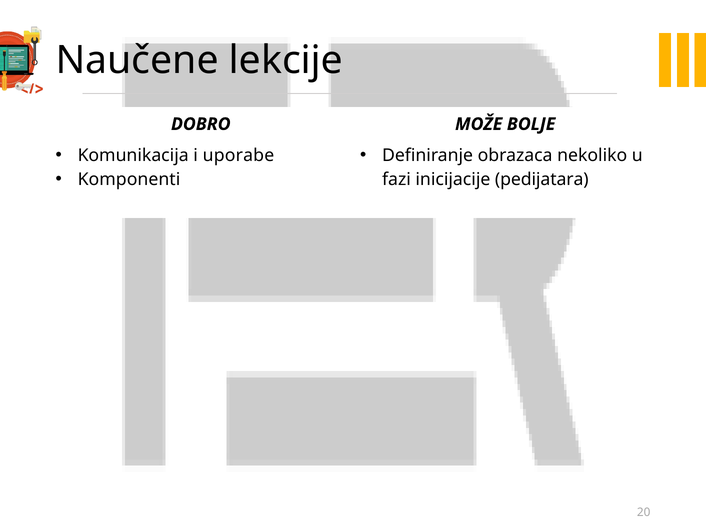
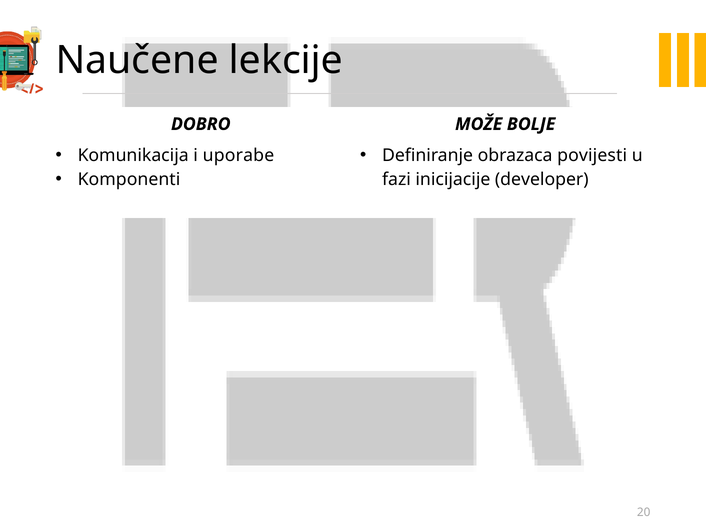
nekoliko: nekoliko -> povijesti
pedijatara: pedijatara -> developer
